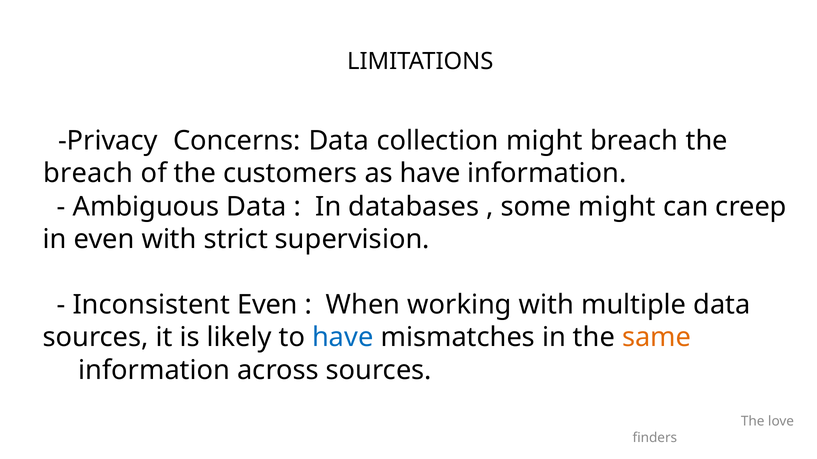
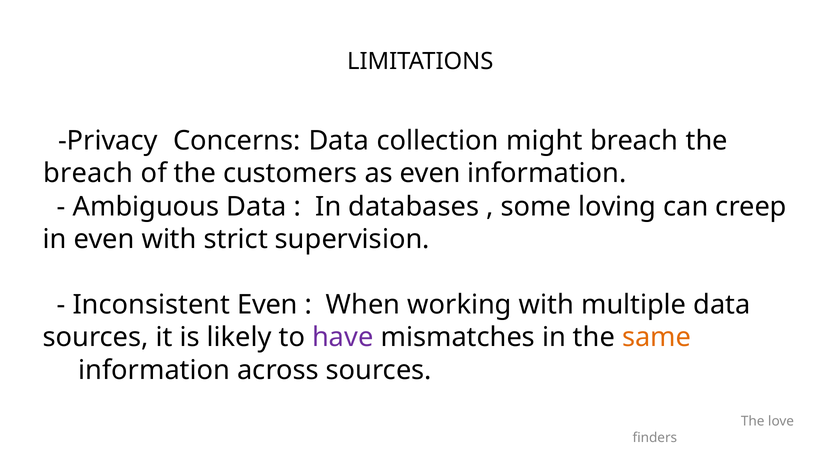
as have: have -> even
some might: might -> loving
have at (343, 338) colour: blue -> purple
